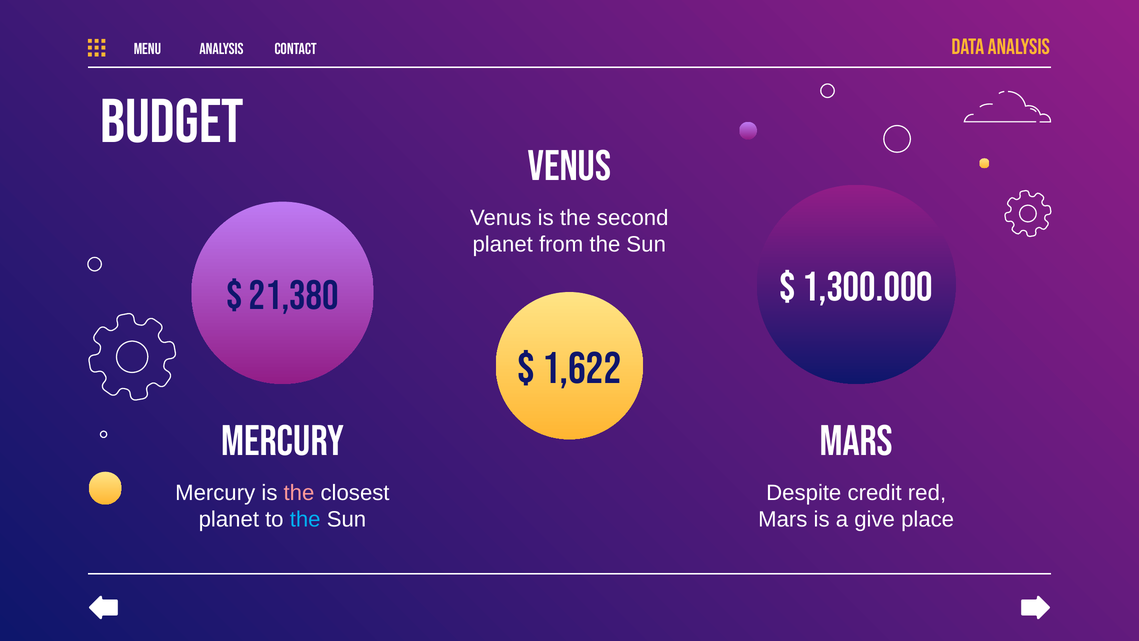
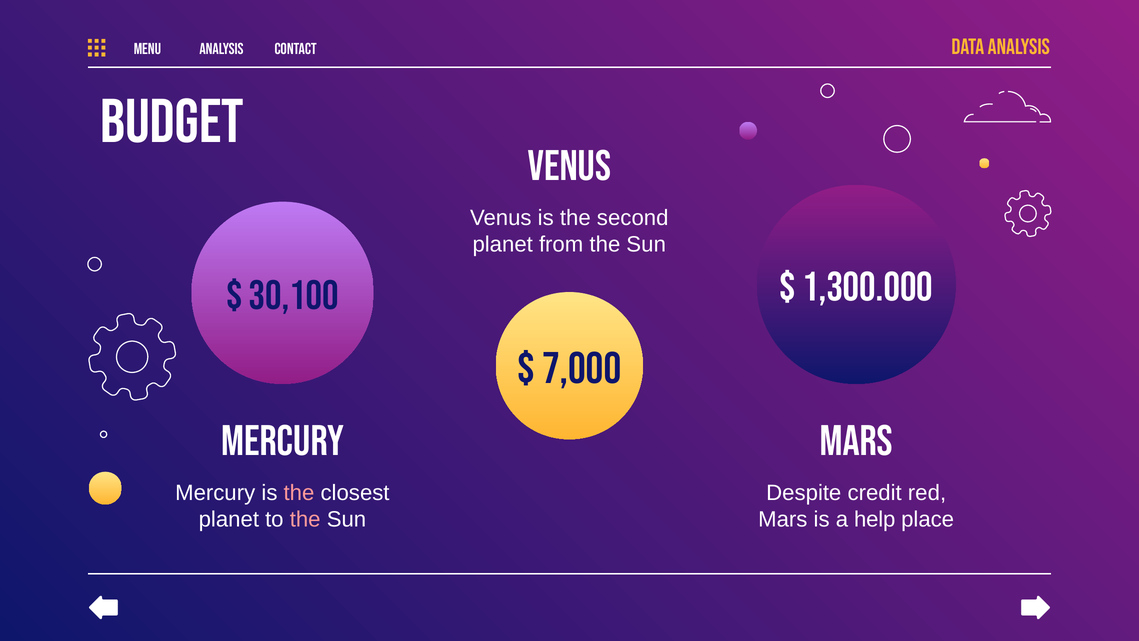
21,380: 21,380 -> 30,100
1,622: 1,622 -> 7,000
the at (305, 519) colour: light blue -> pink
give: give -> help
